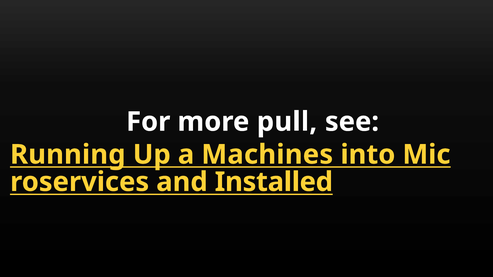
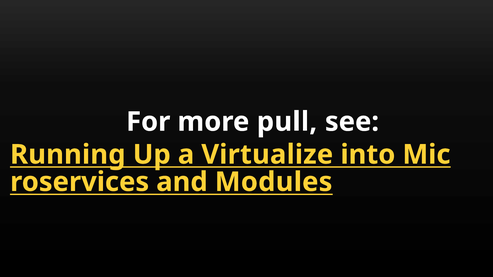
Machines: Machines -> Virtualize
Installed: Installed -> Modules
